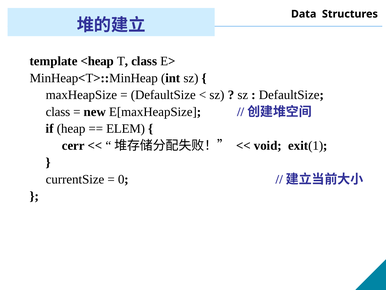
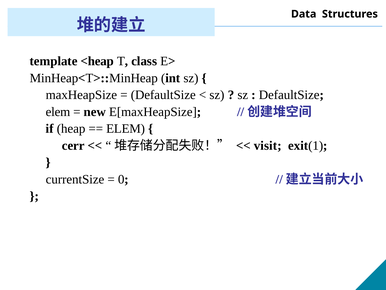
class at (58, 112): class -> elem
void: void -> visit
